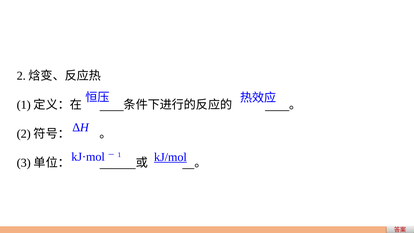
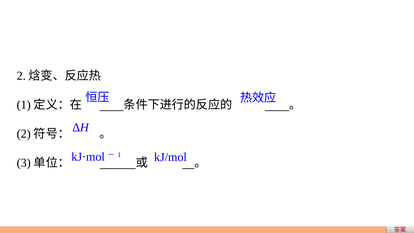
kJ/mol underline: present -> none
